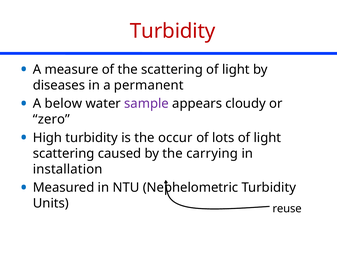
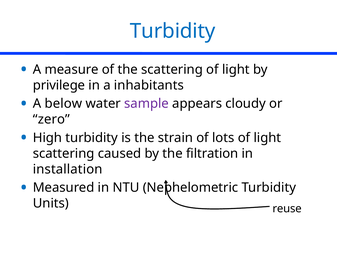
Turbidity at (173, 31) colour: red -> blue
diseases: diseases -> privilege
permanent: permanent -> inhabitants
occur: occur -> strain
carrying: carrying -> filtration
